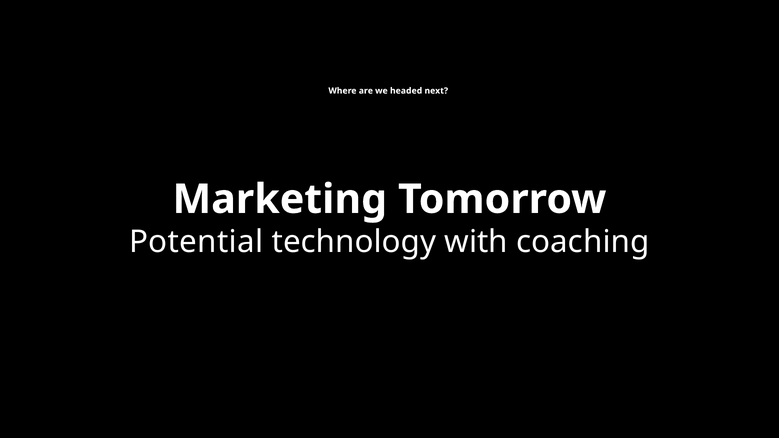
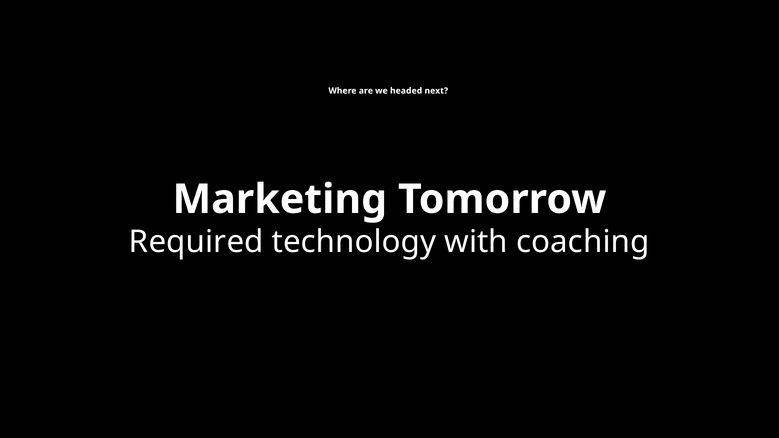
Potential: Potential -> Required
